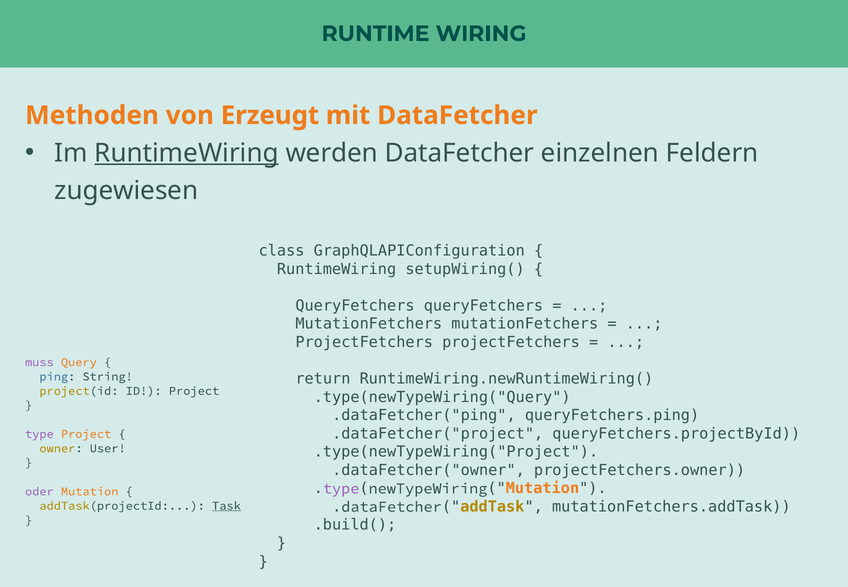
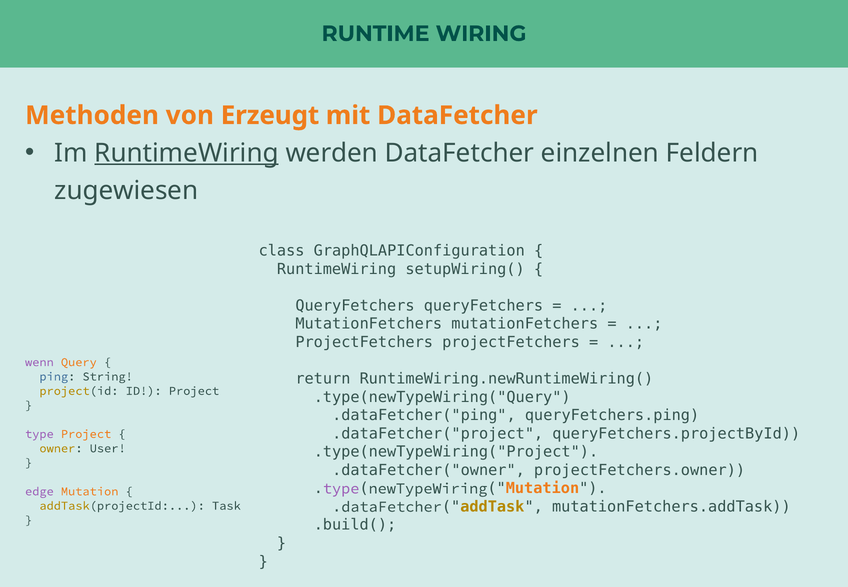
muss: muss -> wenn
oder: oder -> edge
Task underline: present -> none
